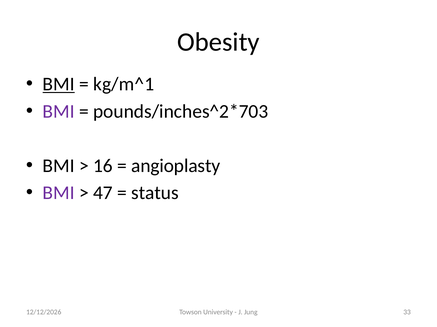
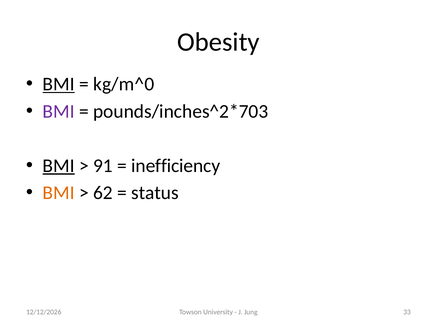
kg/m^1: kg/m^1 -> kg/m^0
BMI at (59, 166) underline: none -> present
16: 16 -> 91
angioplasty: angioplasty -> inefficiency
BMI at (59, 193) colour: purple -> orange
47: 47 -> 62
